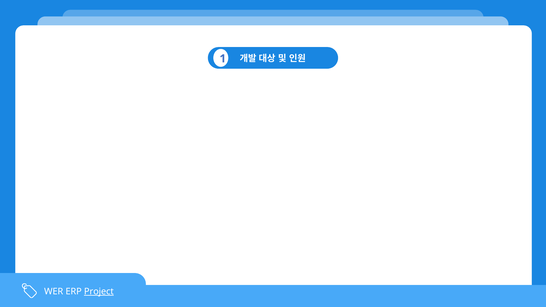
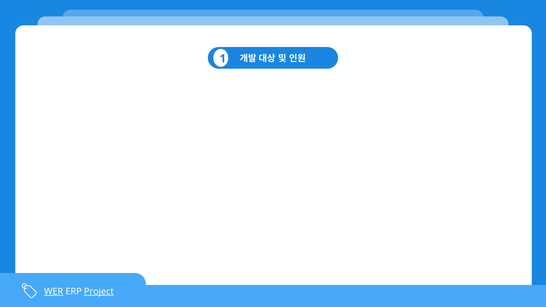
WER underline: none -> present
